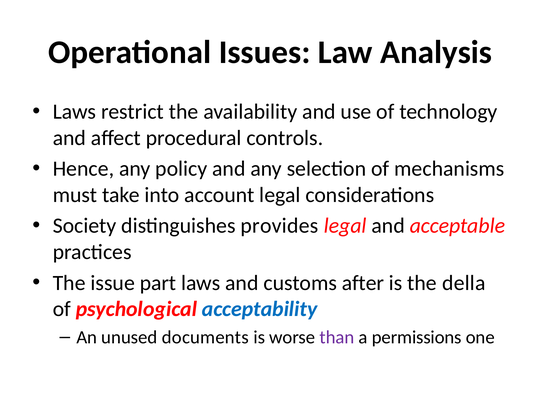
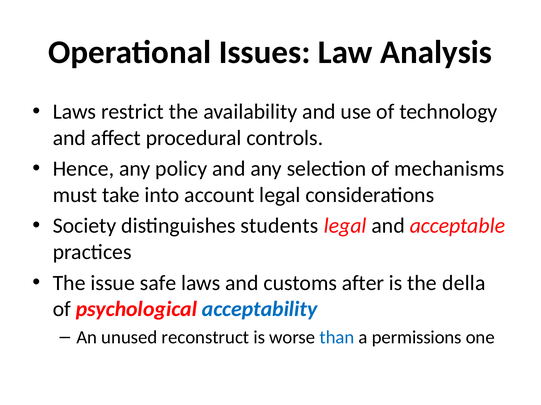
provides: provides -> students
part: part -> safe
documents: documents -> reconstruct
than colour: purple -> blue
